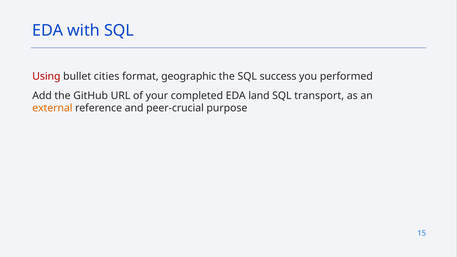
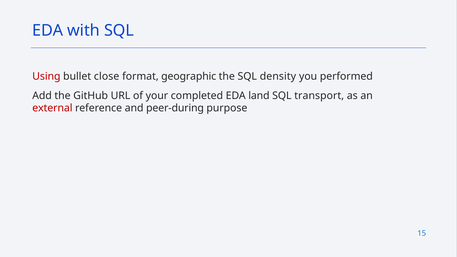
cities: cities -> close
success: success -> density
external colour: orange -> red
peer-crucial: peer-crucial -> peer-during
